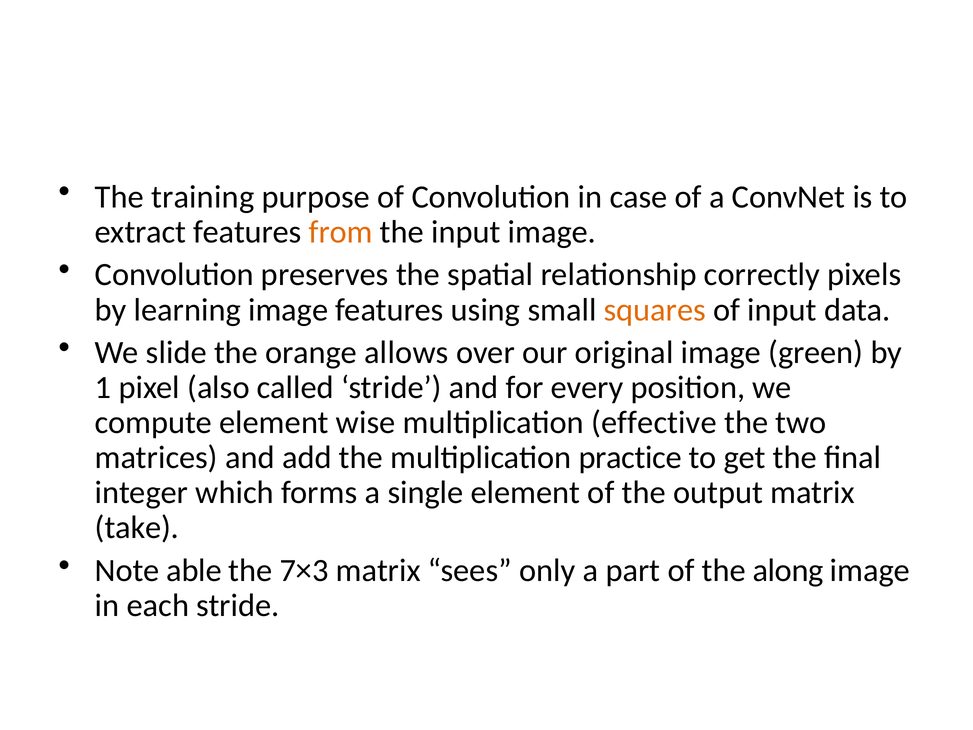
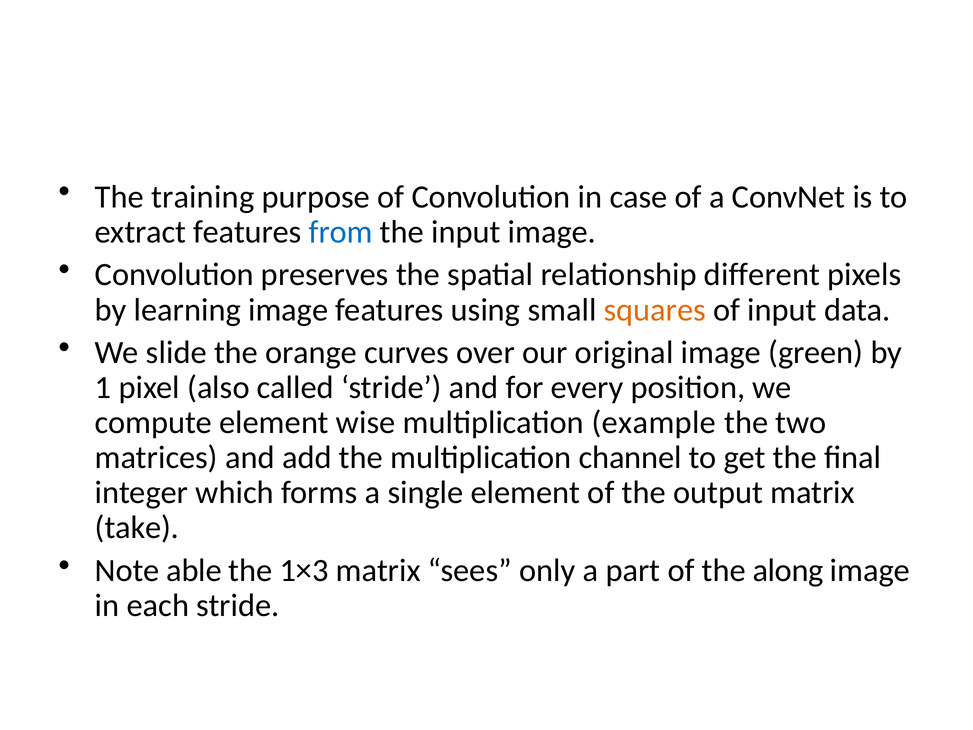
from colour: orange -> blue
correctly: correctly -> different
allows: allows -> curves
effective: effective -> example
practice: practice -> channel
7×3: 7×3 -> 1×3
